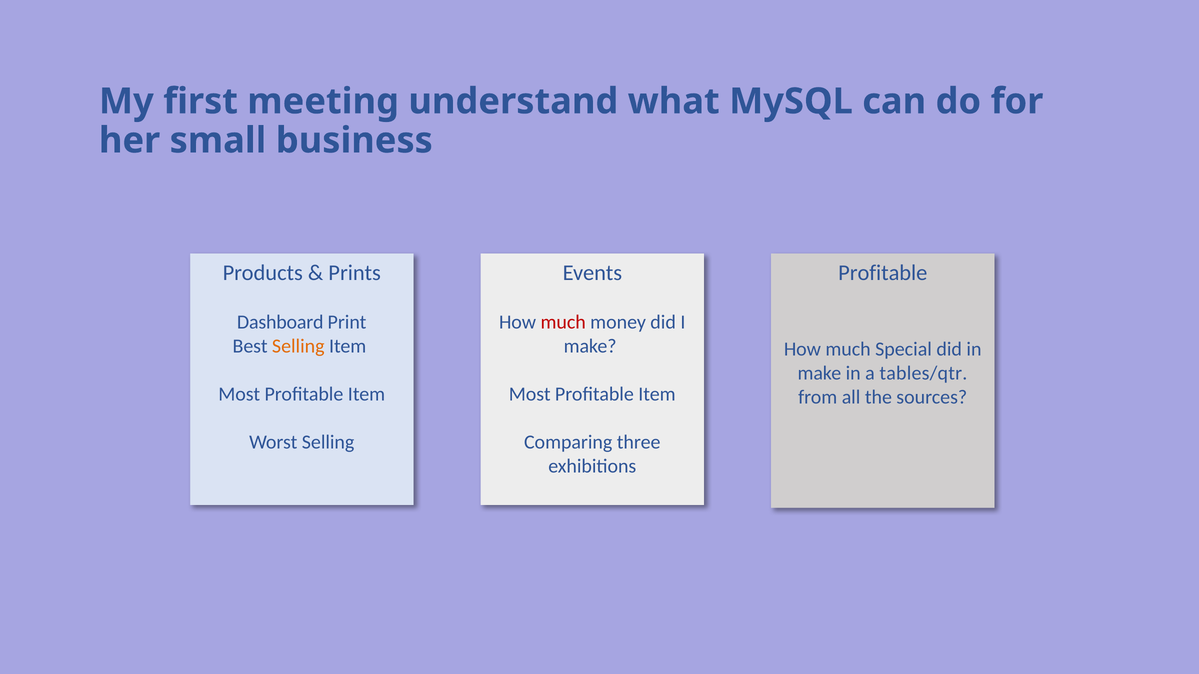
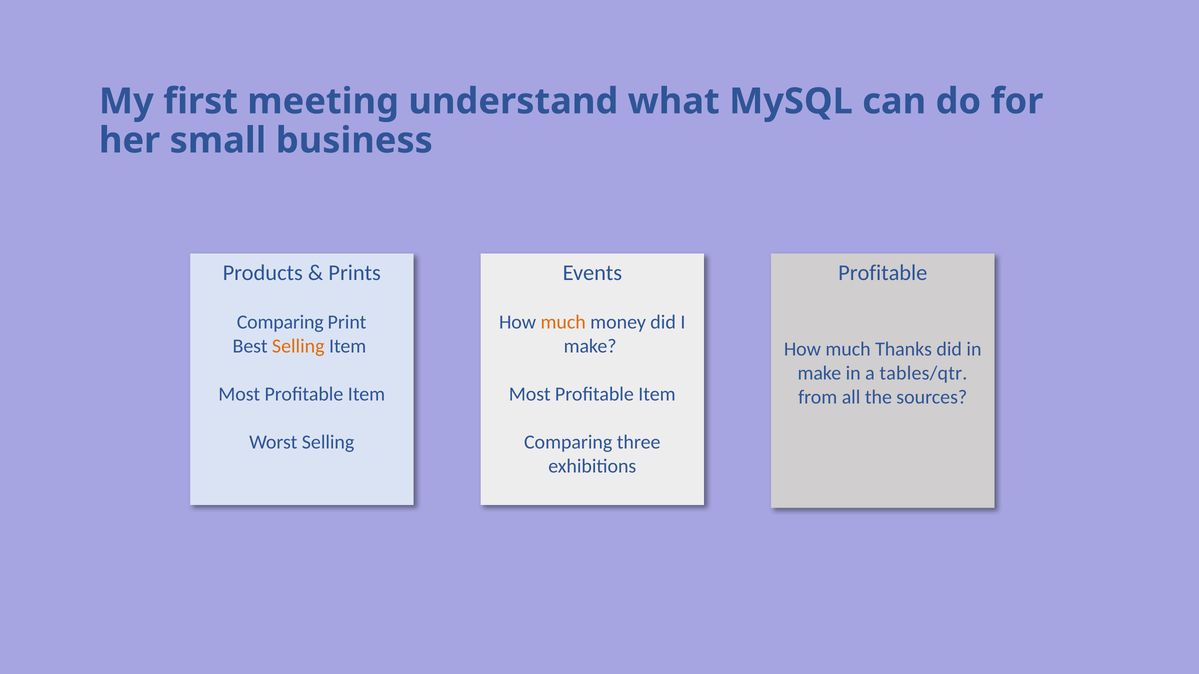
Dashboard at (280, 322): Dashboard -> Comparing
much at (563, 322) colour: red -> orange
Special: Special -> Thanks
